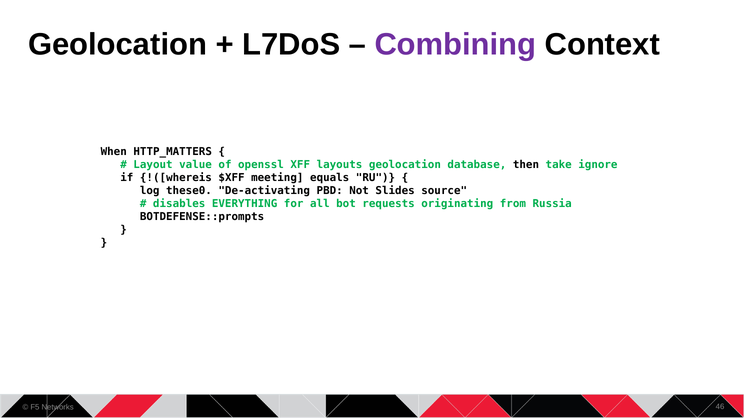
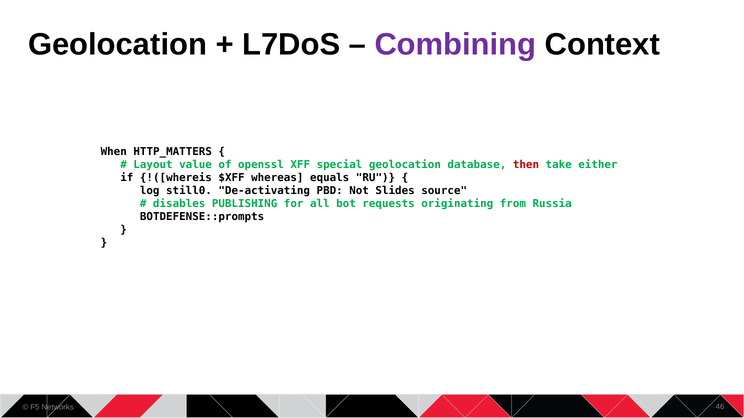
layouts: layouts -> special
then colour: black -> red
ignore: ignore -> either
meeting: meeting -> whereas
these0: these0 -> still0
EVERYTHING: EVERYTHING -> PUBLISHING
